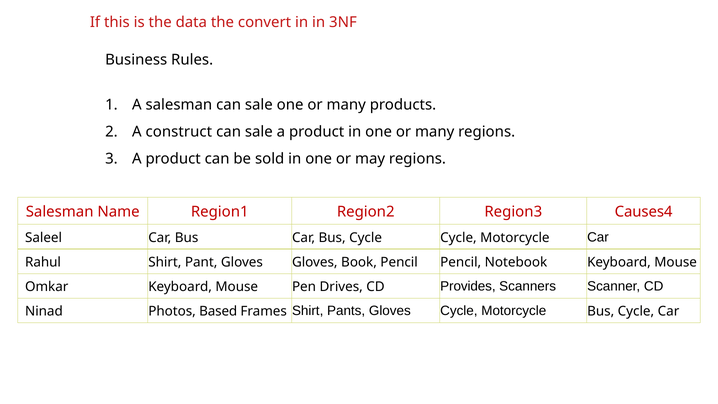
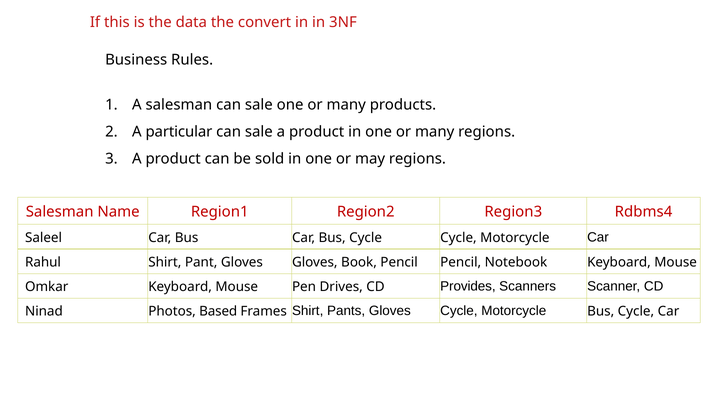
construct: construct -> particular
Causes4: Causes4 -> Rdbms4
